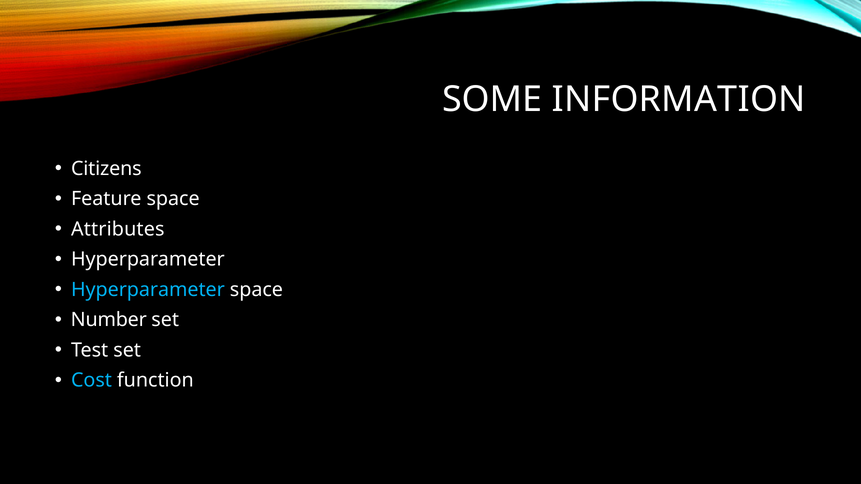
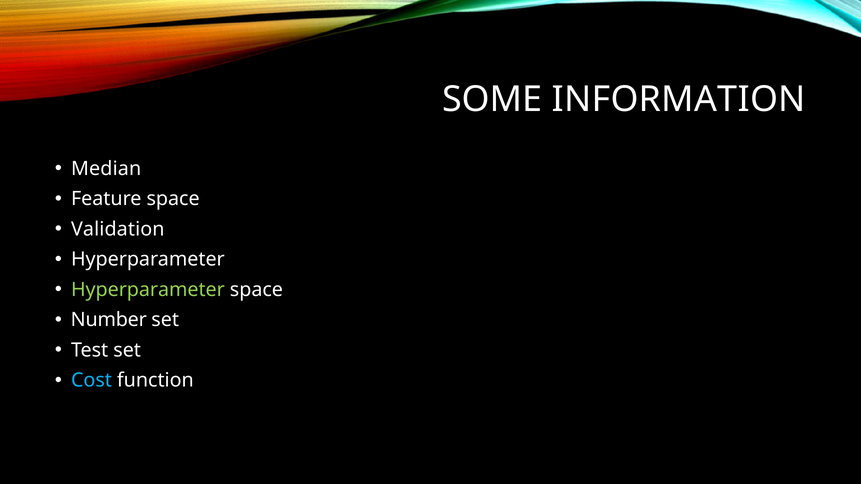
Citizens: Citizens -> Median
Attributes: Attributes -> Validation
Hyperparameter at (148, 290) colour: light blue -> light green
